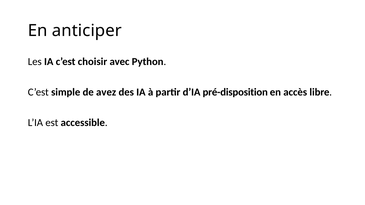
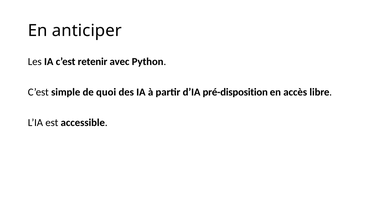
choisir: choisir -> retenir
avez: avez -> quoi
